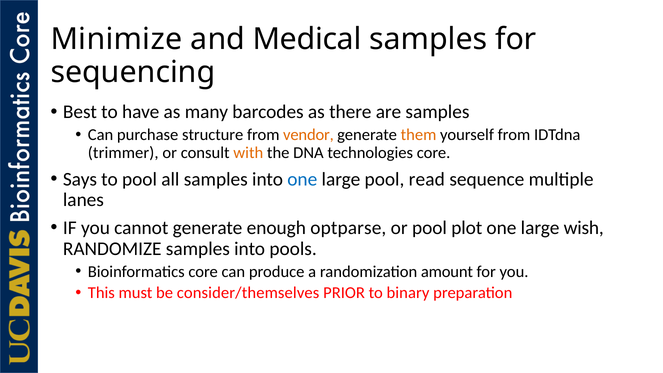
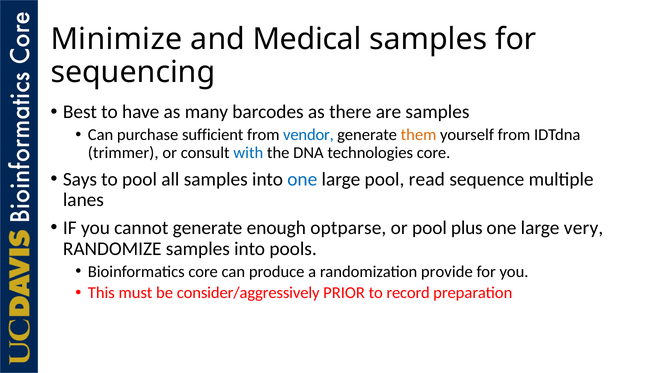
structure: structure -> sufficient
vendor colour: orange -> blue
with colour: orange -> blue
plot: plot -> plus
wish: wish -> very
amount: amount -> provide
consider/themselves: consider/themselves -> consider/aggressively
binary: binary -> record
